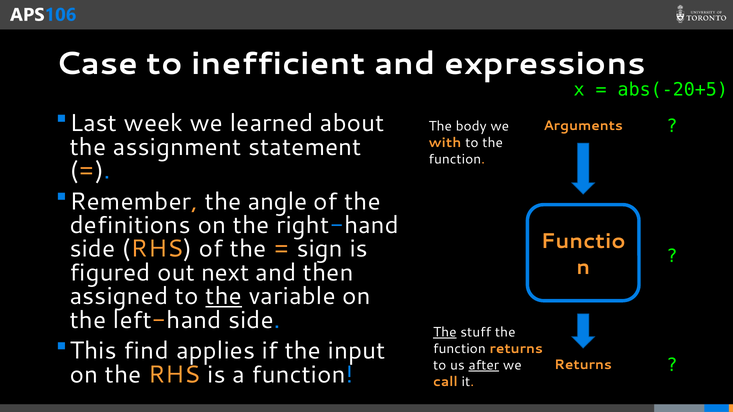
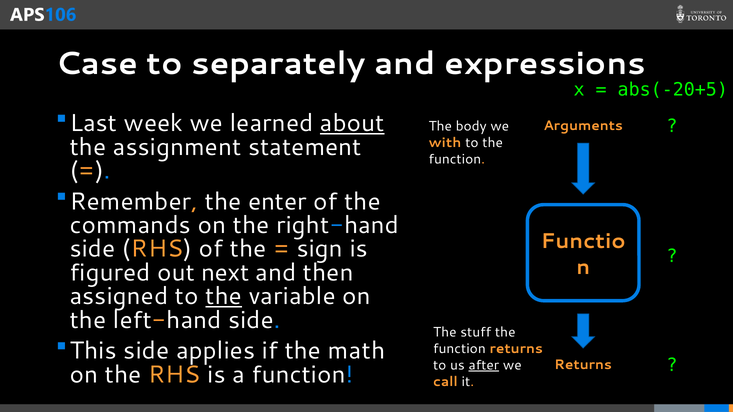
inefficient: inefficient -> separately
about underline: none -> present
angle: angle -> enter
definitions: definitions -> commands
The at (445, 332) underline: present -> none
This find: find -> side
input: input -> math
